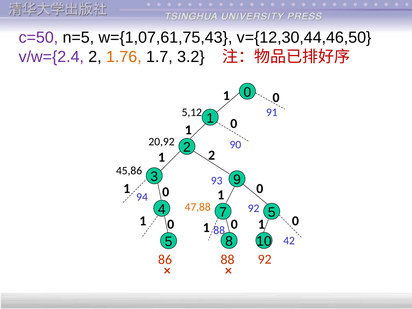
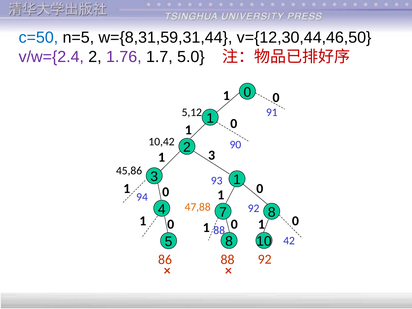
c=50 colour: purple -> blue
w={1,07,61,75,43: w={1,07,61,75,43 -> w={8,31,59,31,44
1.76 colour: orange -> purple
3.2: 3.2 -> 5.0
20,92: 20,92 -> 10,42
2 at (212, 155): 2 -> 3
3 9: 9 -> 1
92 5: 5 -> 8
